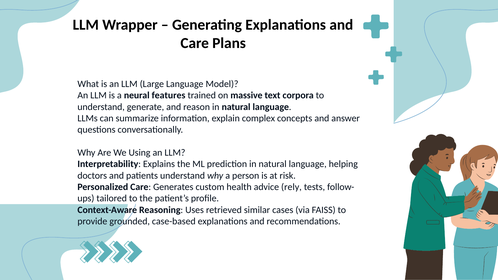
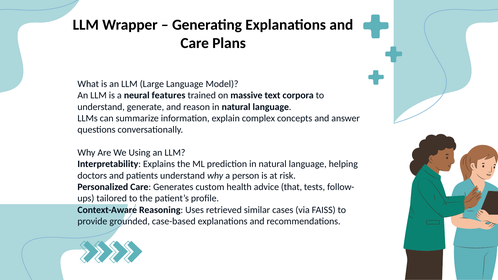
rely: rely -> that
